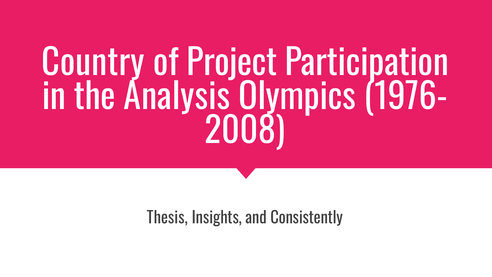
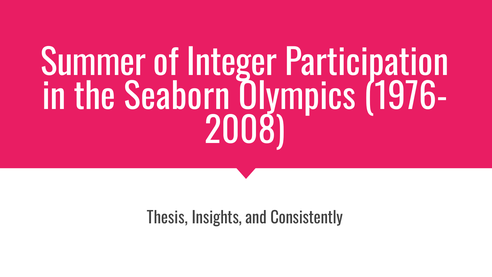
Country: Country -> Summer
Project: Project -> Integer
Analysis: Analysis -> Seaborn
